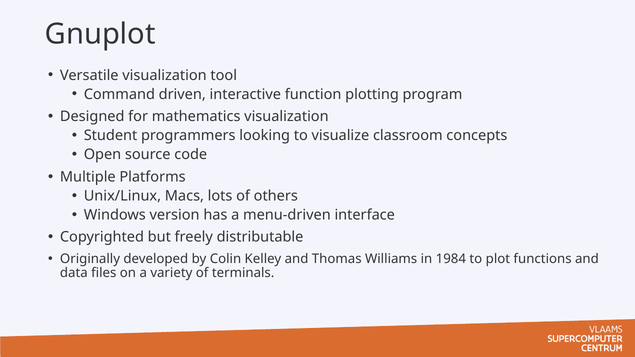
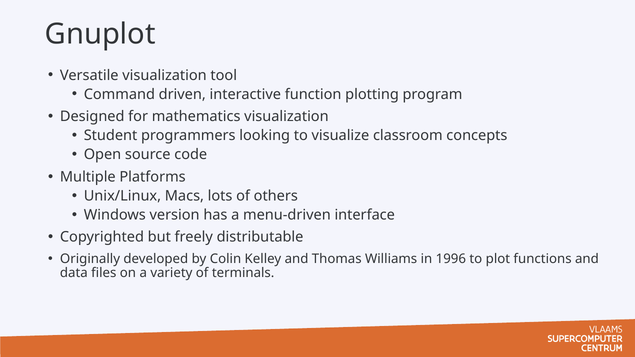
1984: 1984 -> 1996
